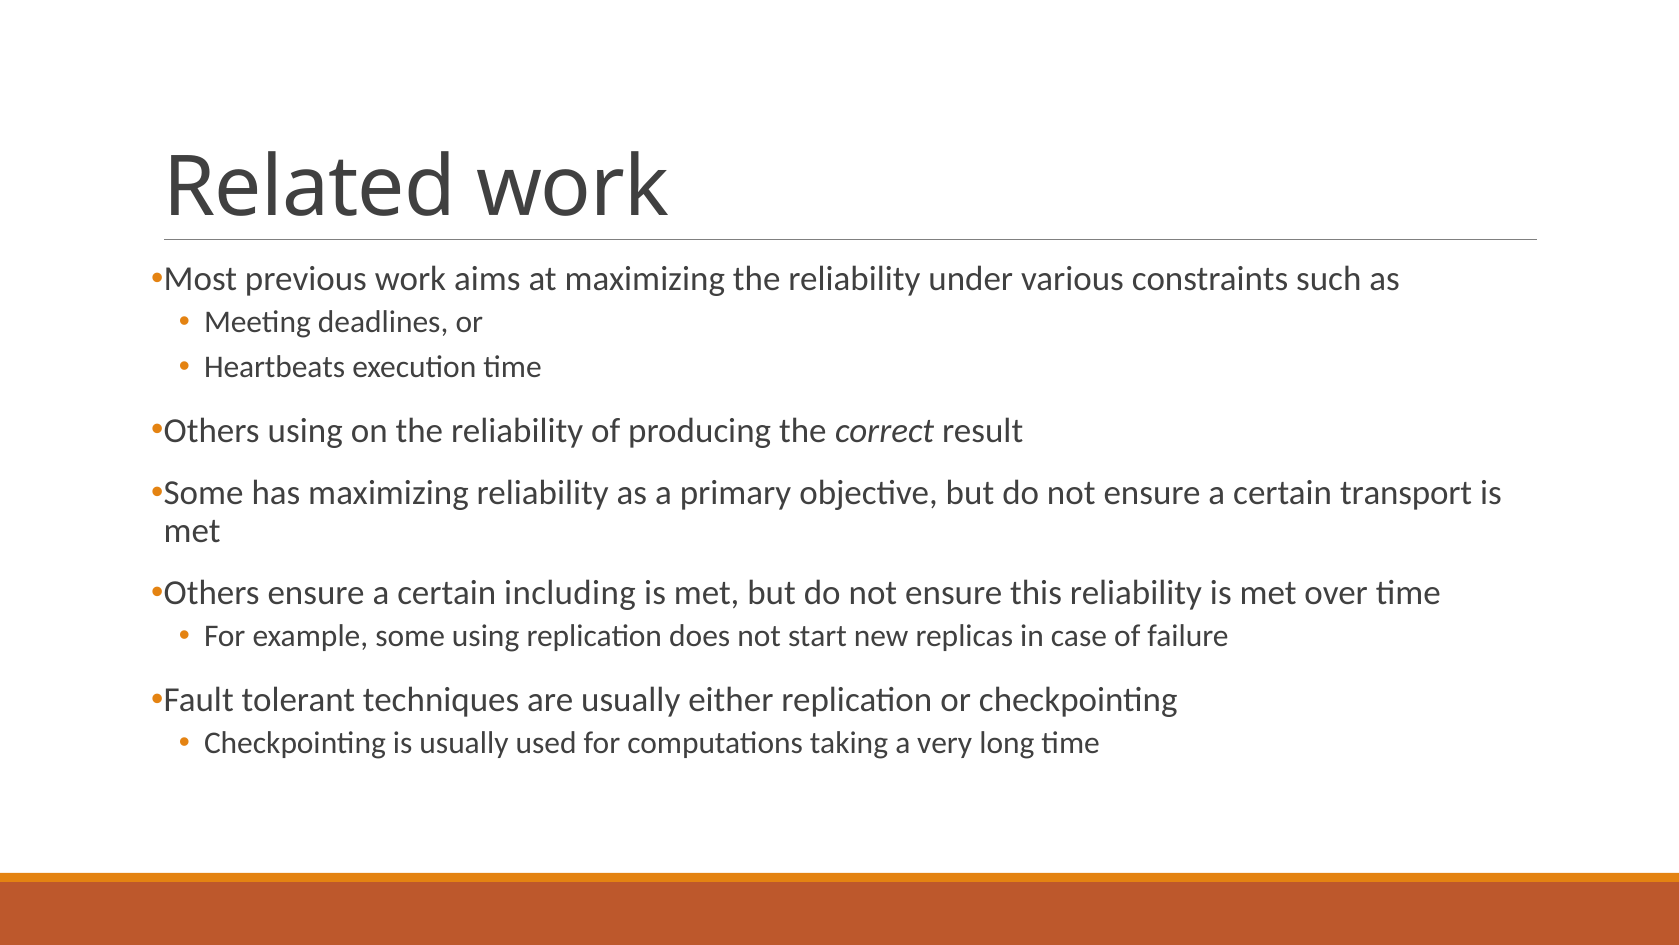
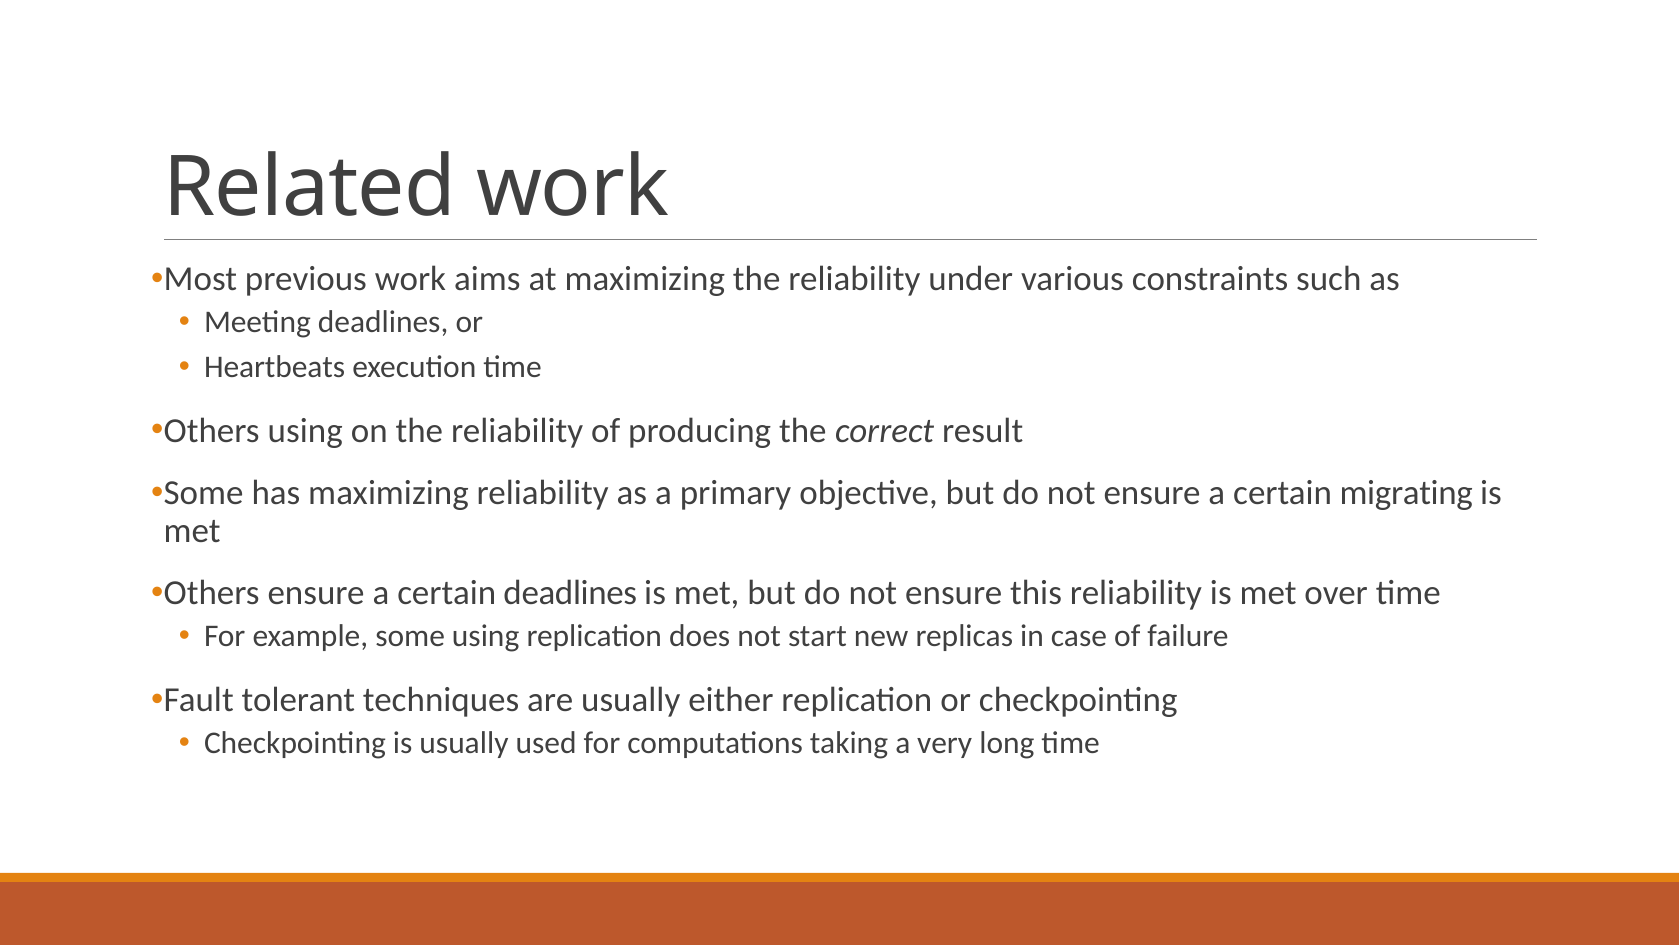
transport: transport -> migrating
certain including: including -> deadlines
